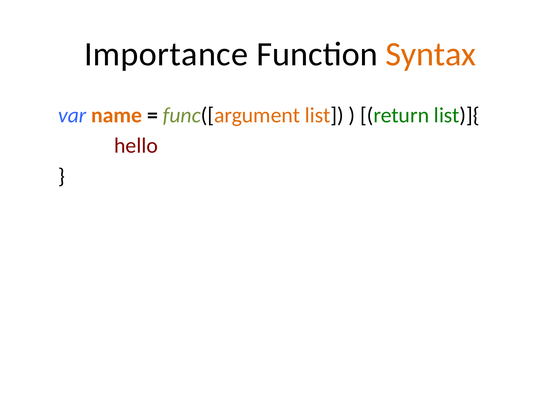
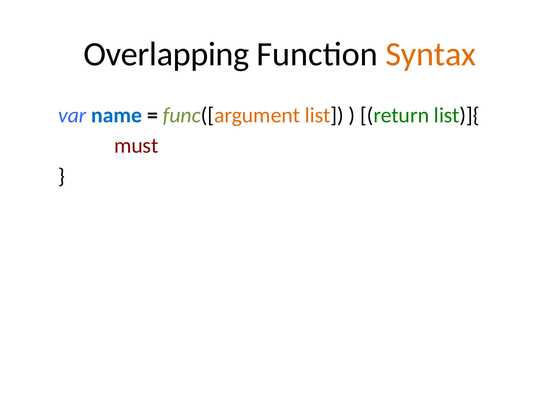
Importance: Importance -> Overlapping
name colour: orange -> blue
hello: hello -> must
